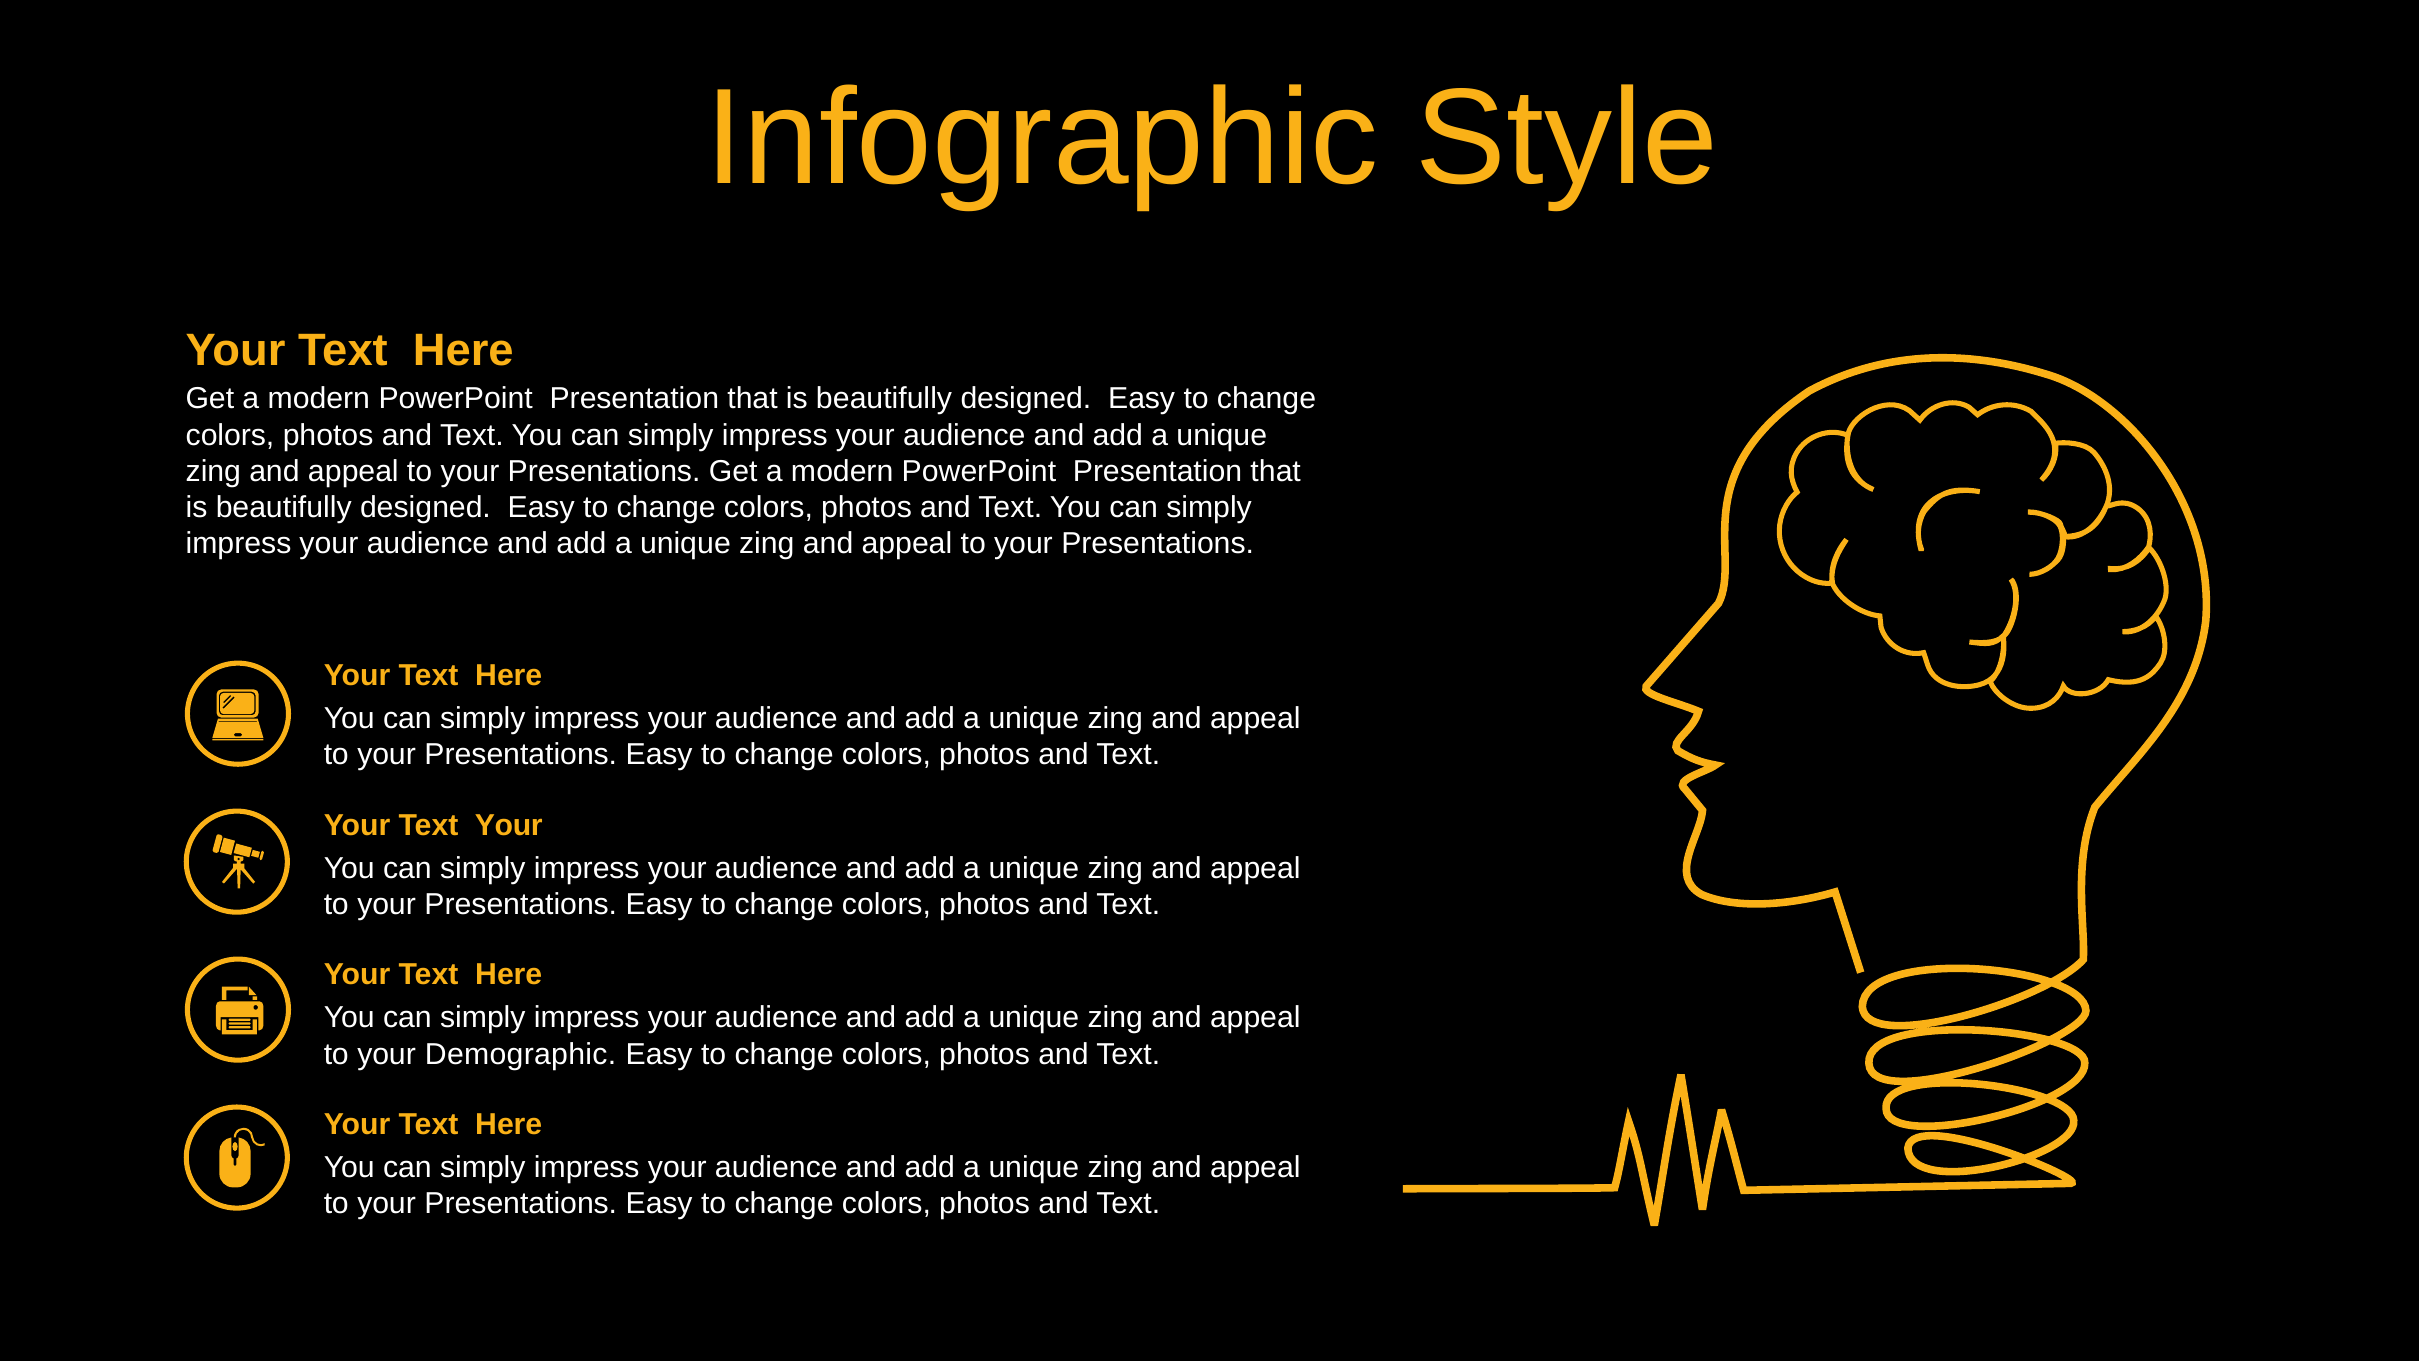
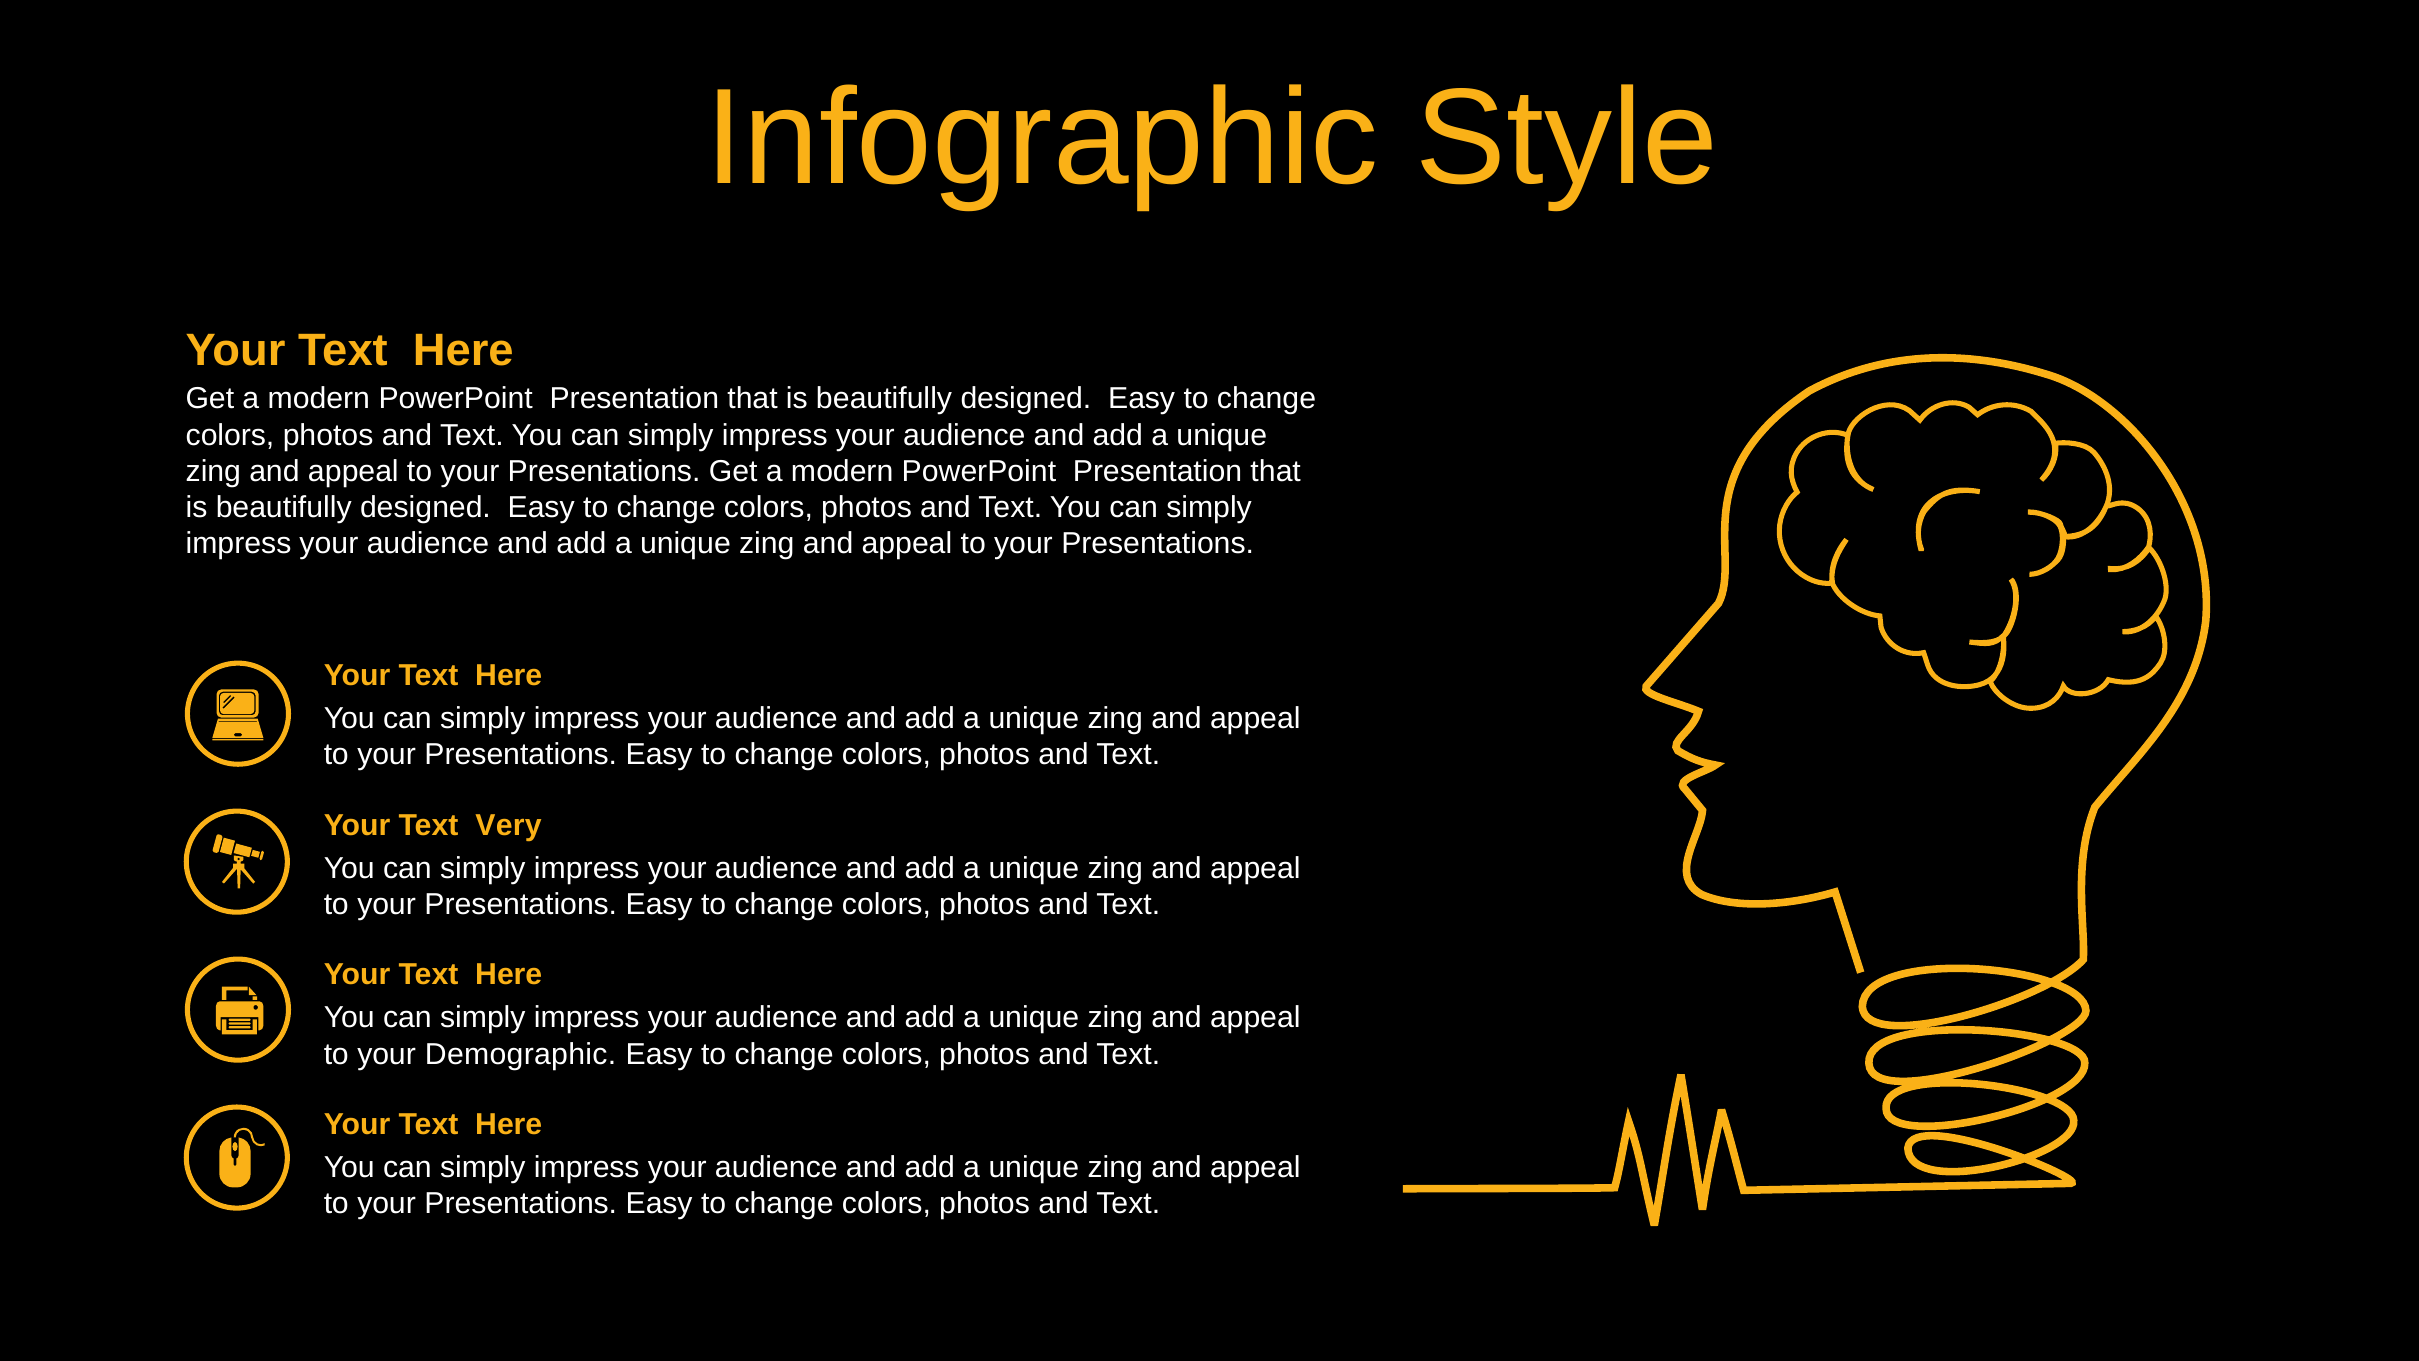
Your Text Your: Your -> Very
